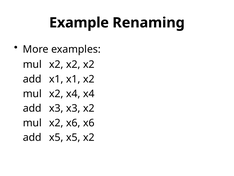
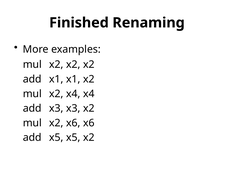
Example: Example -> Finished
